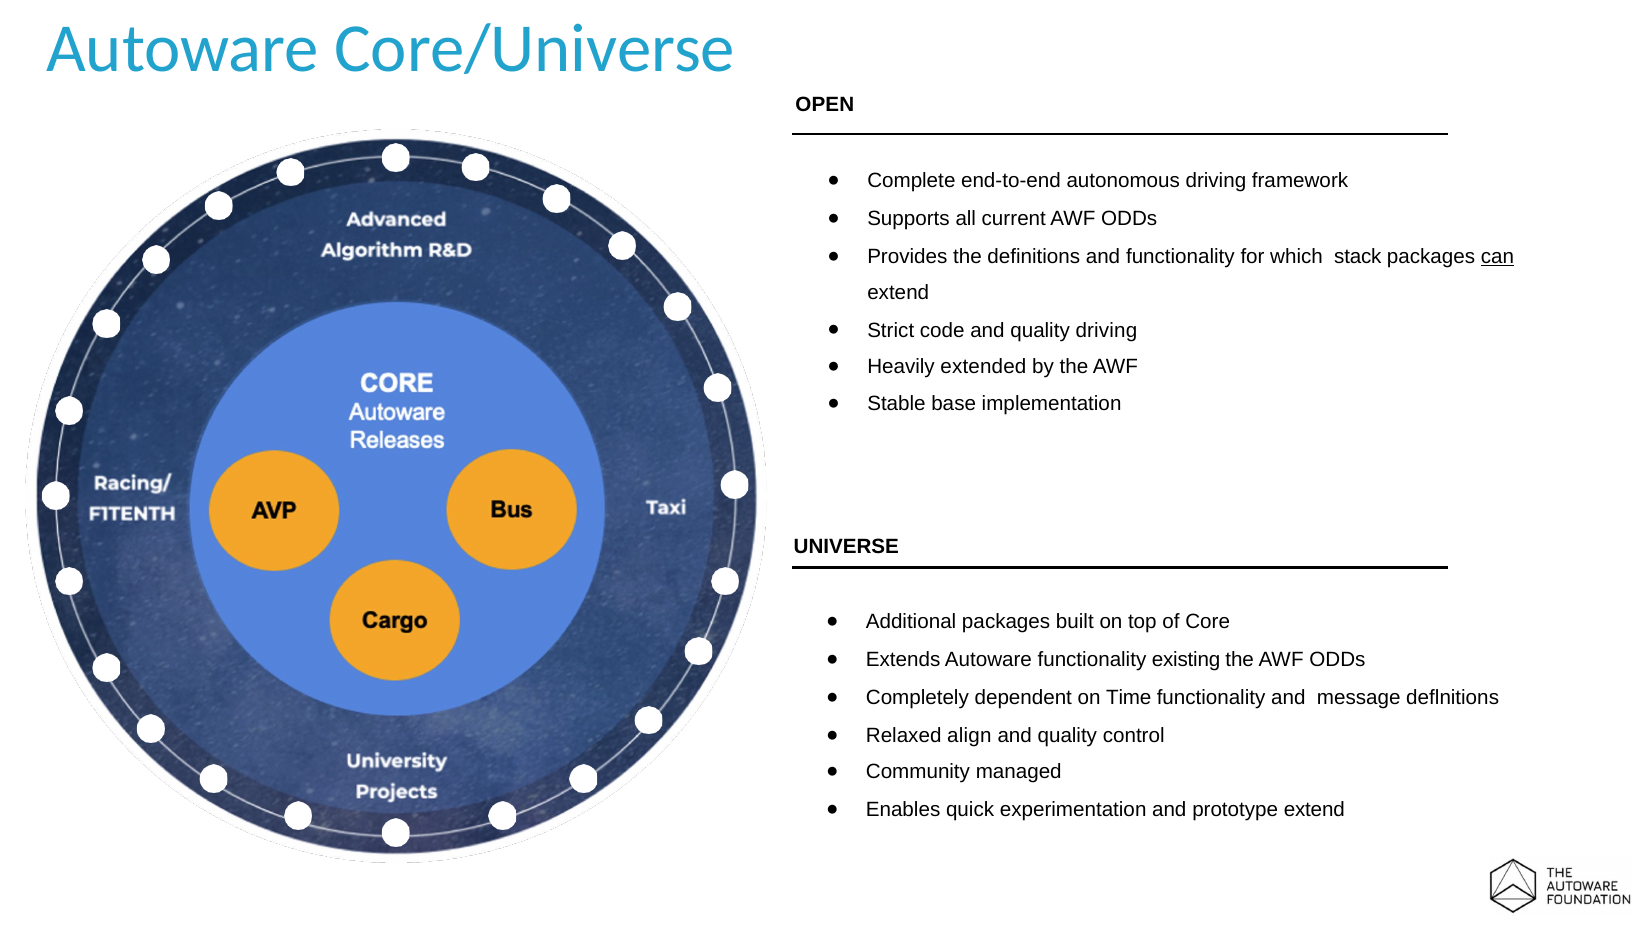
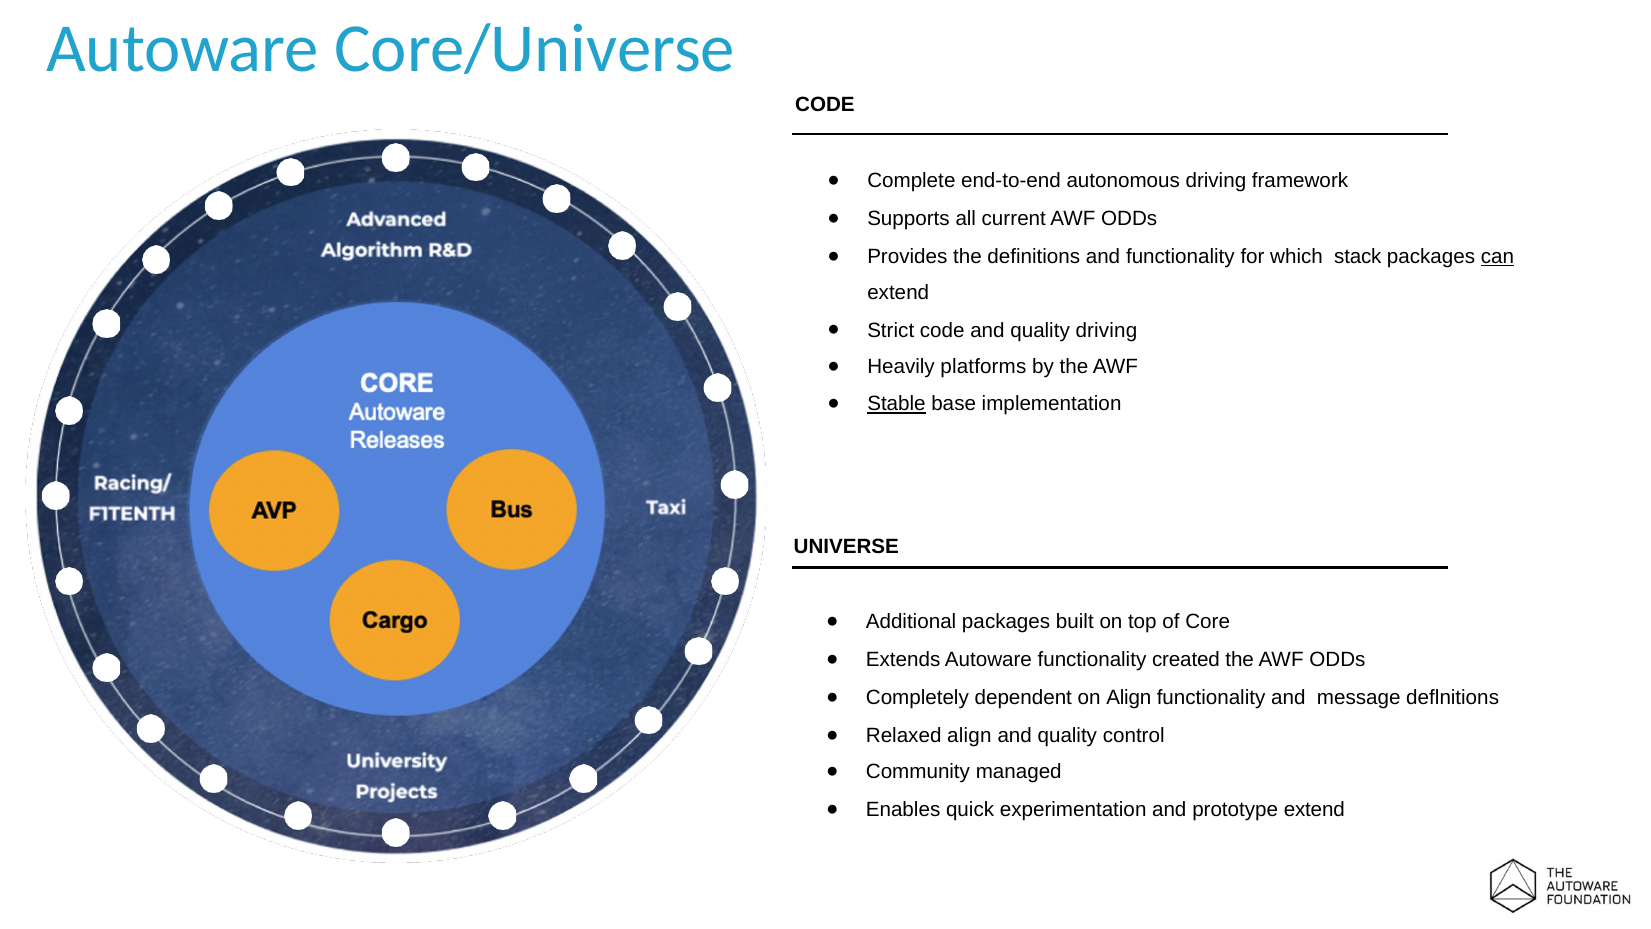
OPEN at (825, 104): OPEN -> CODE
extended: extended -> platforms
Stable underline: none -> present
existing: existing -> created
on Time: Time -> Align
